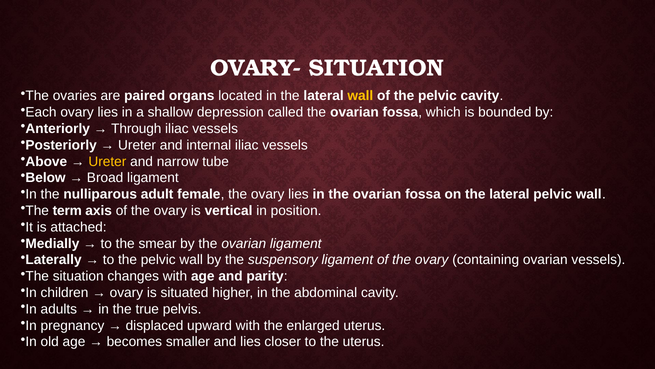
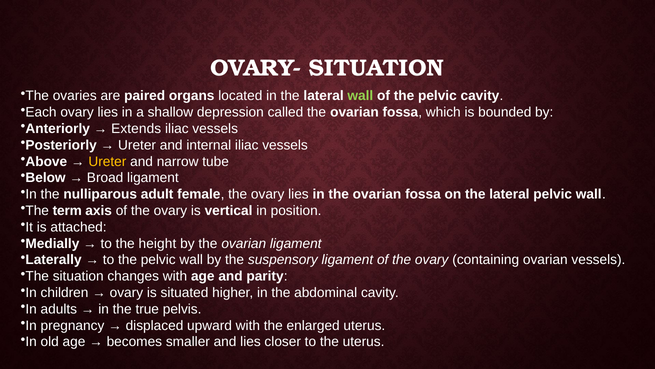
wall at (360, 96) colour: yellow -> light green
Through: Through -> Extends
smear: smear -> height
